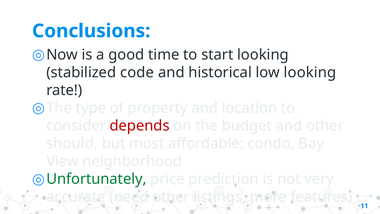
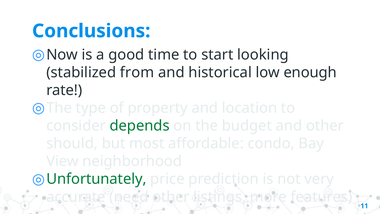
code: code -> from
low looking: looking -> enough
depends colour: red -> green
